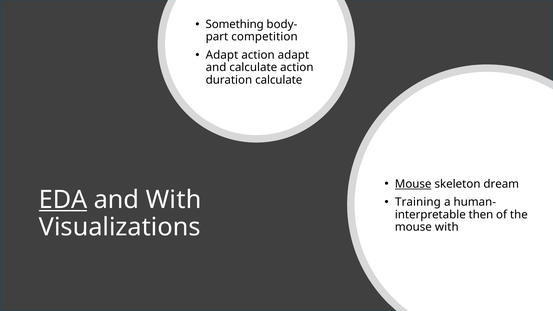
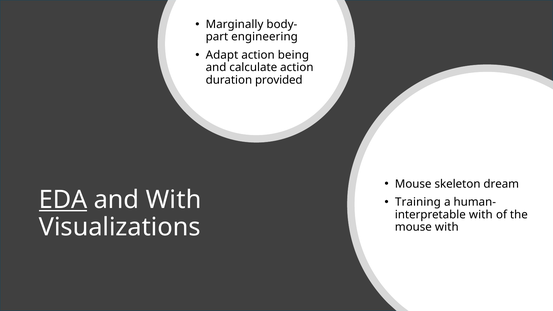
Something: Something -> Marginally
competition: competition -> engineering
action adapt: adapt -> being
duration calculate: calculate -> provided
Mouse at (413, 184) underline: present -> none
then at (481, 215): then -> with
